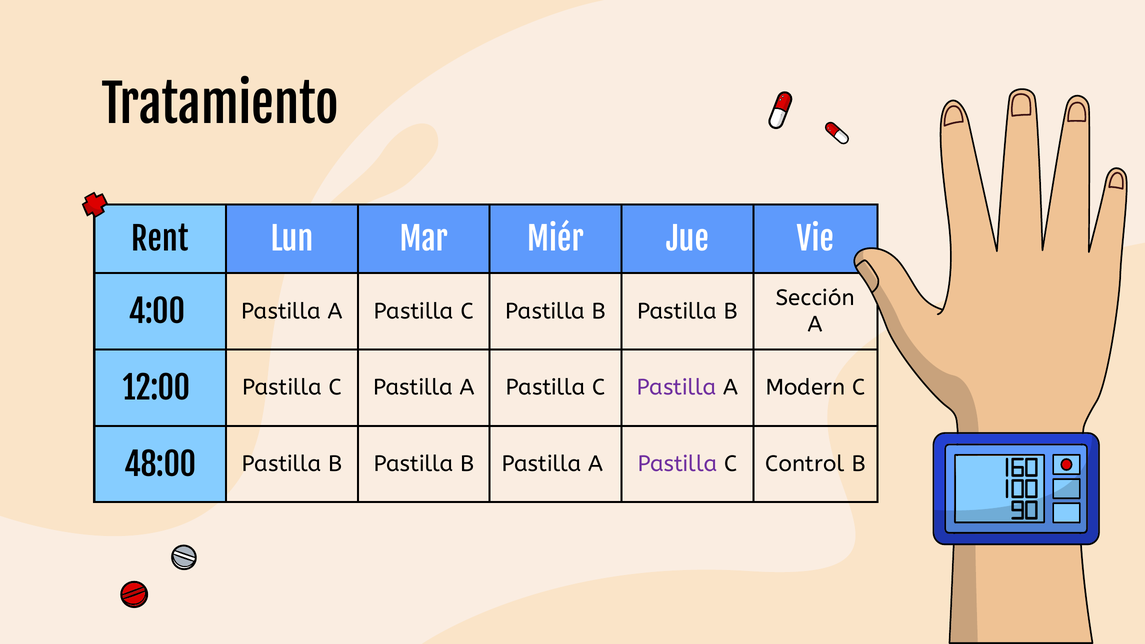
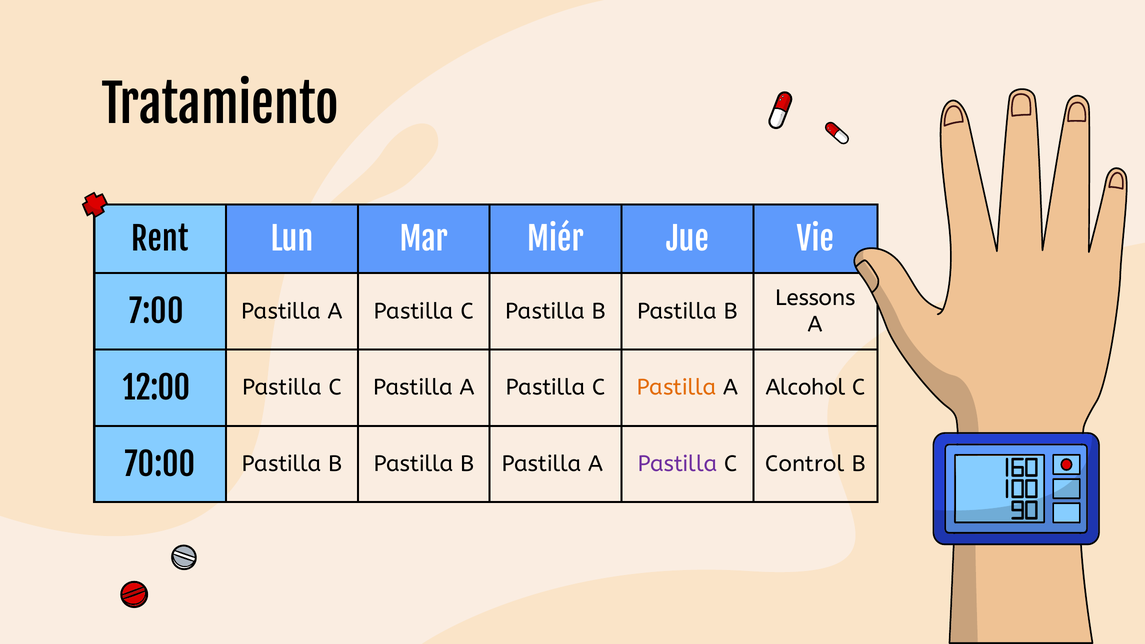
Sección: Sección -> Lessons
4:00: 4:00 -> 7:00
Pastilla at (677, 388) colour: purple -> orange
Modern: Modern -> Alcohol
48:00: 48:00 -> 70:00
